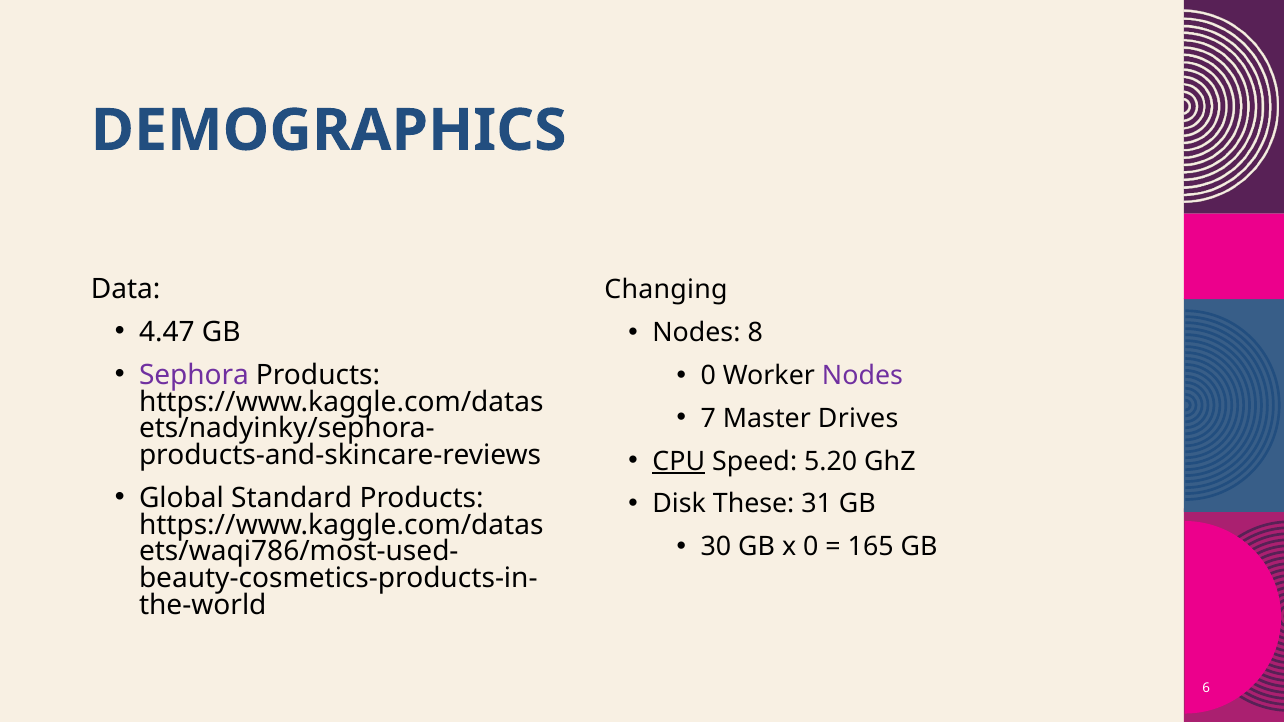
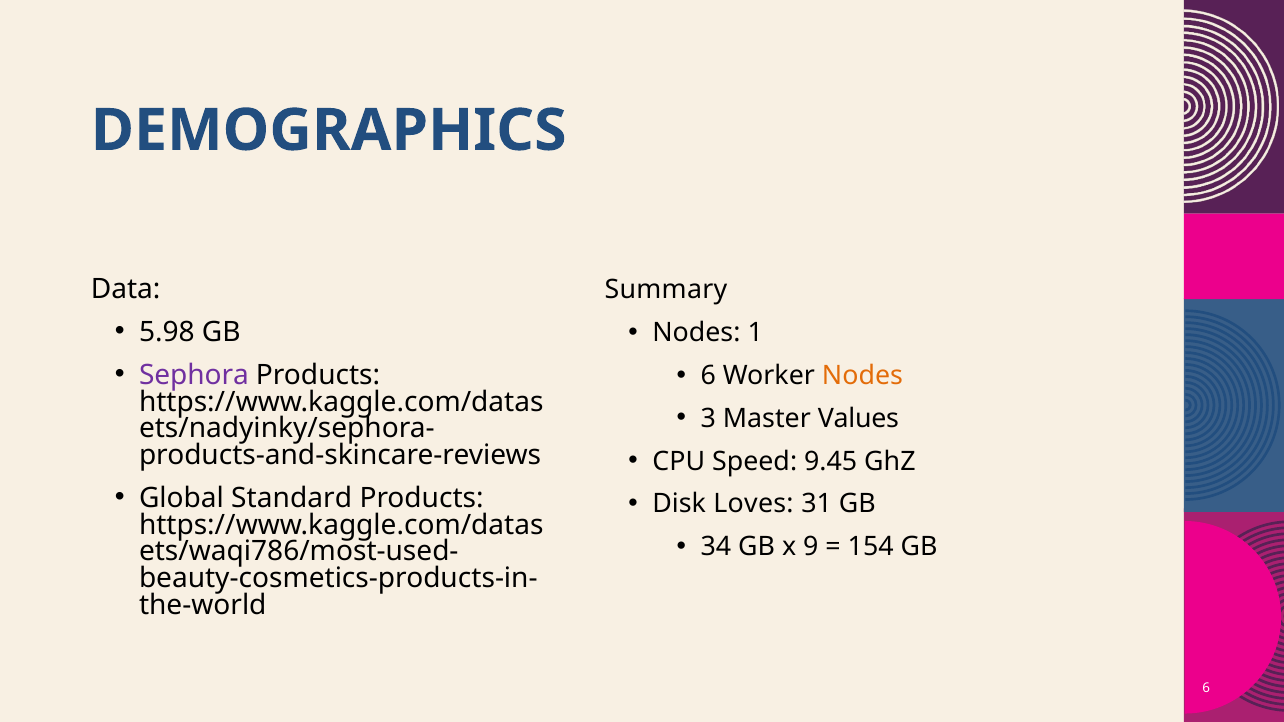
Changing: Changing -> Summary
4.47: 4.47 -> 5.98
8: 8 -> 1
0 at (708, 376): 0 -> 6
Nodes at (862, 376) colour: purple -> orange
7: 7 -> 3
Drives: Drives -> Values
CPU underline: present -> none
5.20: 5.20 -> 9.45
These: These -> Loves
30: 30 -> 34
x 0: 0 -> 9
165: 165 -> 154
